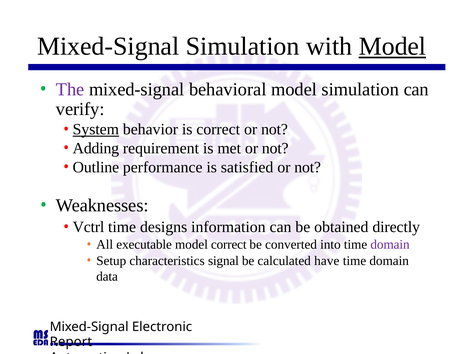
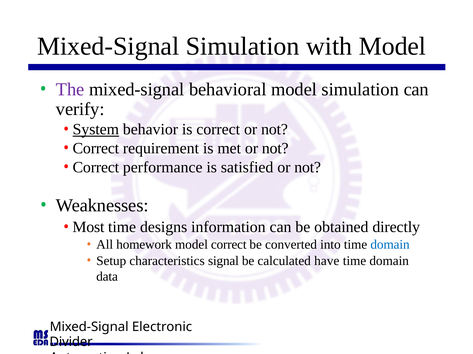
Model at (392, 46) underline: present -> none
Adding at (96, 149): Adding -> Correct
Outline at (96, 168): Outline -> Correct
Vctrl: Vctrl -> Most
executable: executable -> homework
domain at (390, 245) colour: purple -> blue
Report: Report -> Divider
